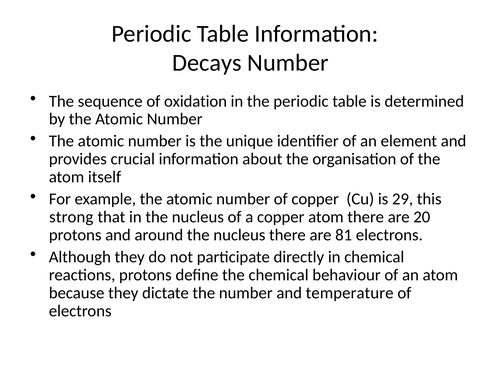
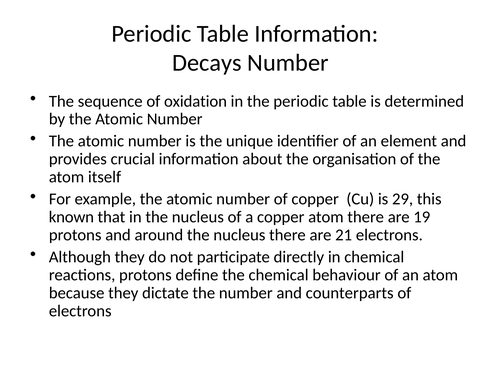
strong: strong -> known
20: 20 -> 19
81: 81 -> 21
temperature: temperature -> counterparts
